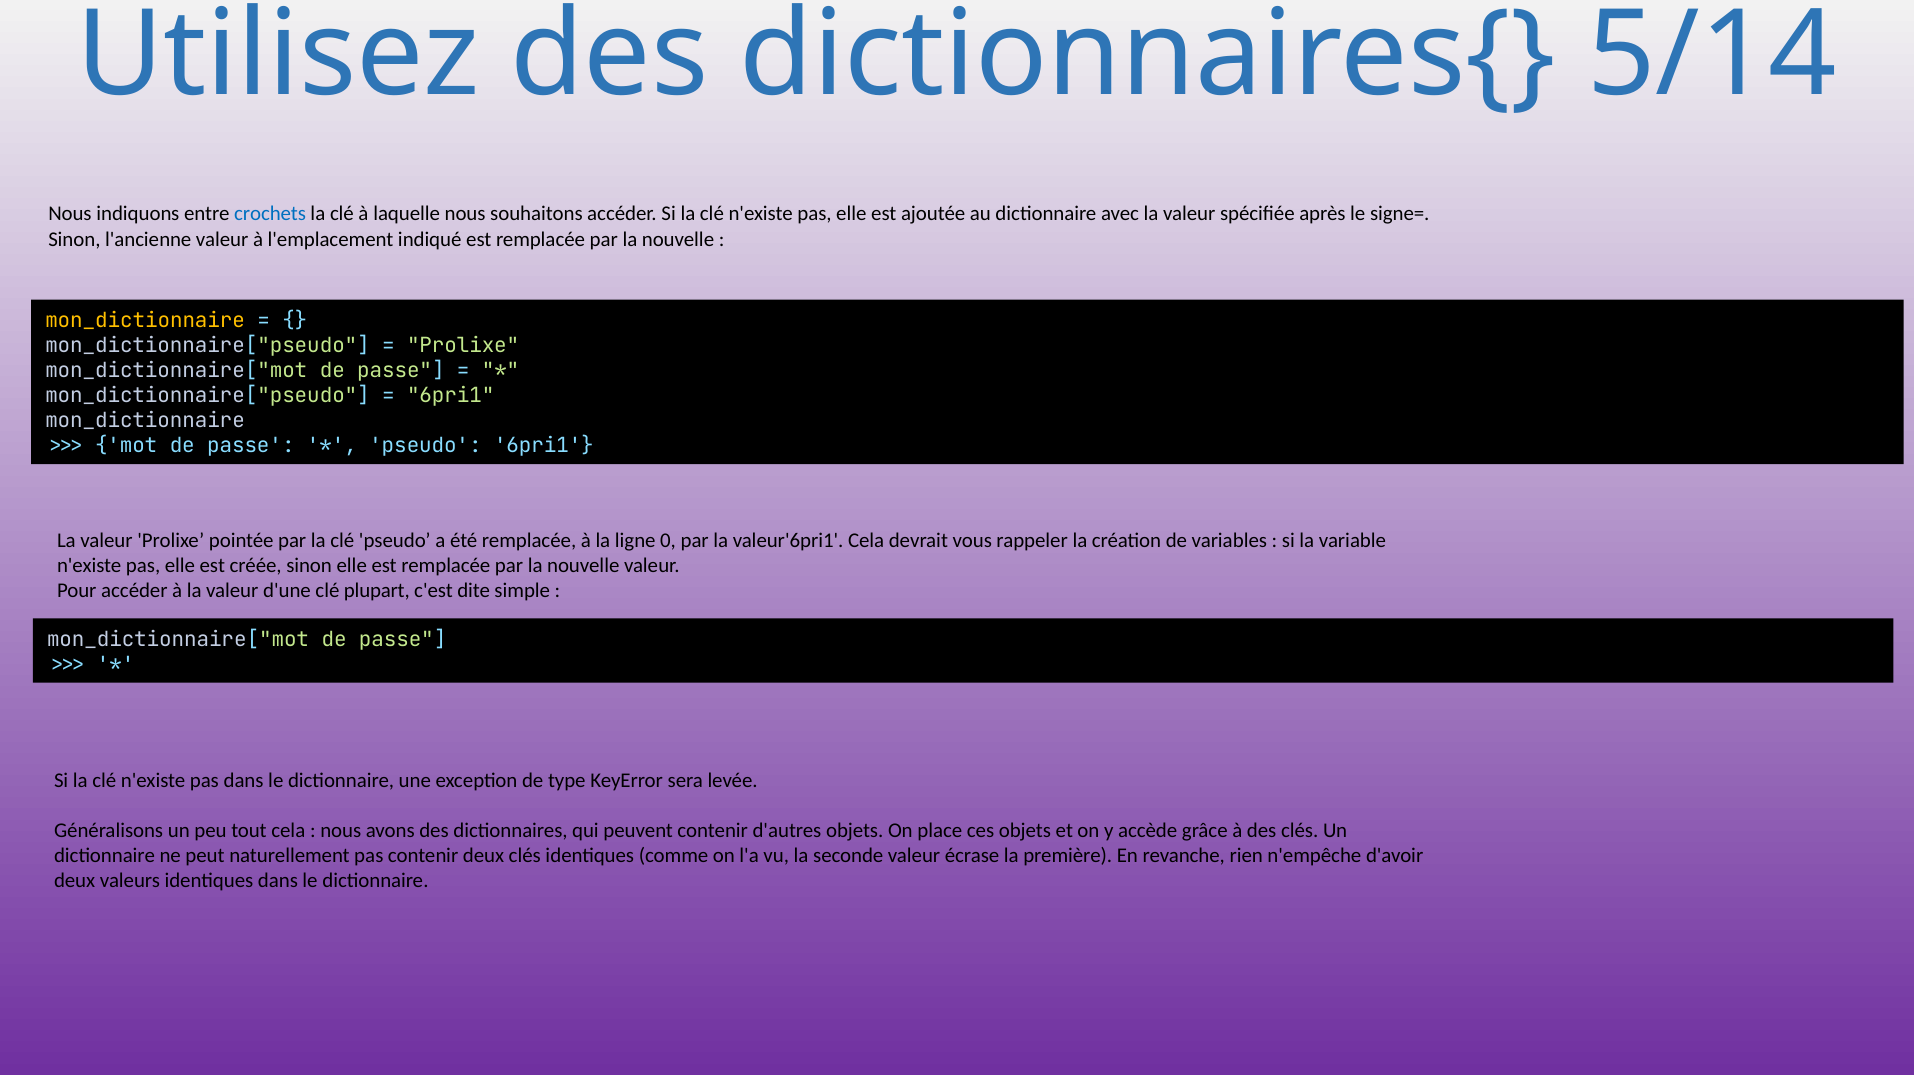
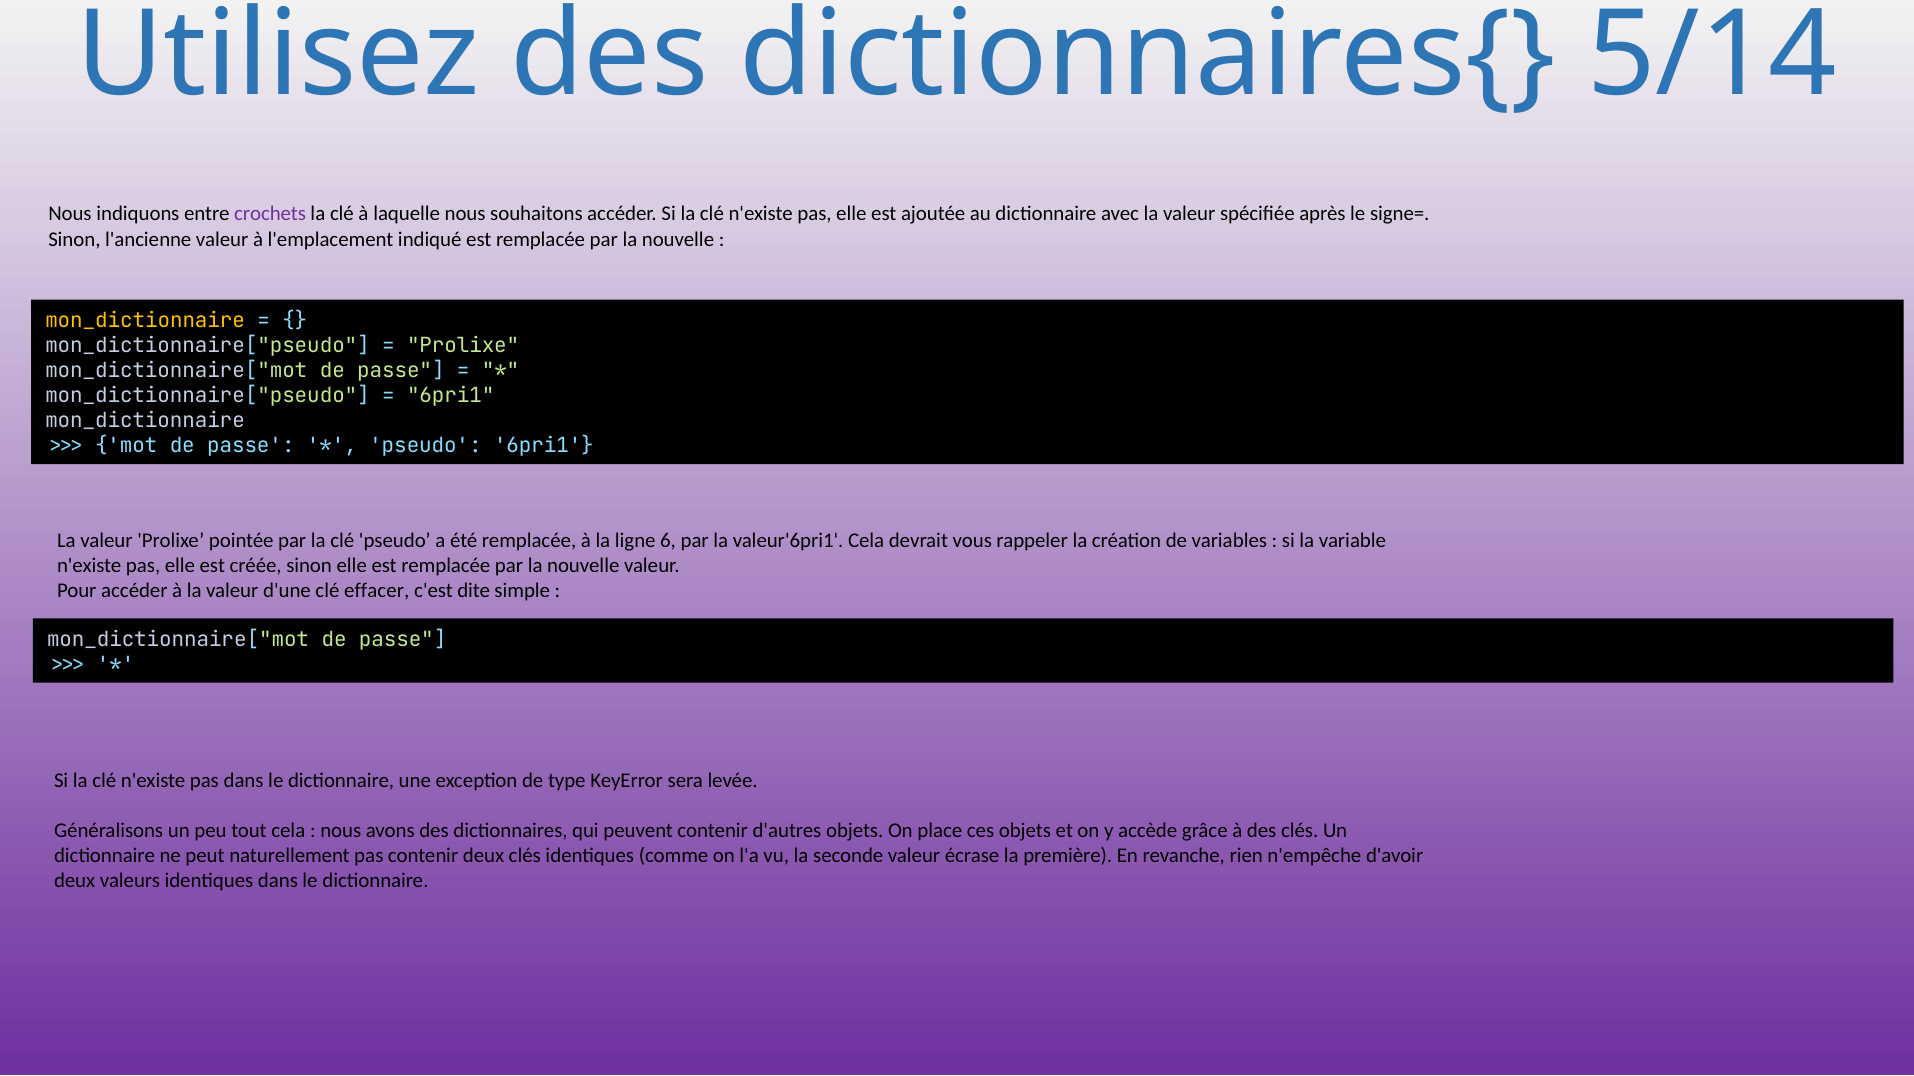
crochets colour: blue -> purple
0: 0 -> 6
plupart: plupart -> effacer
